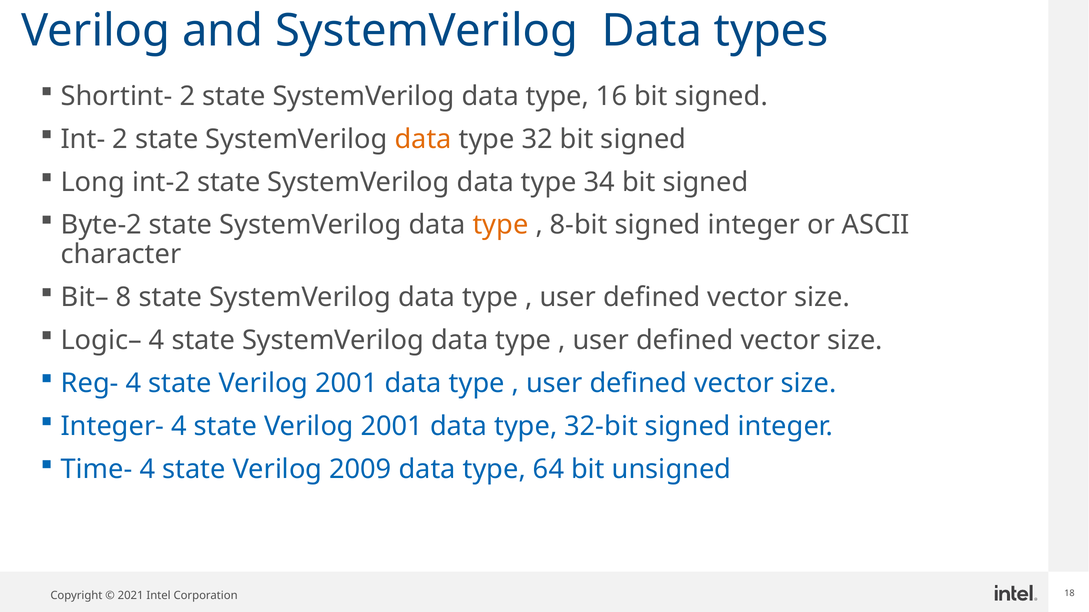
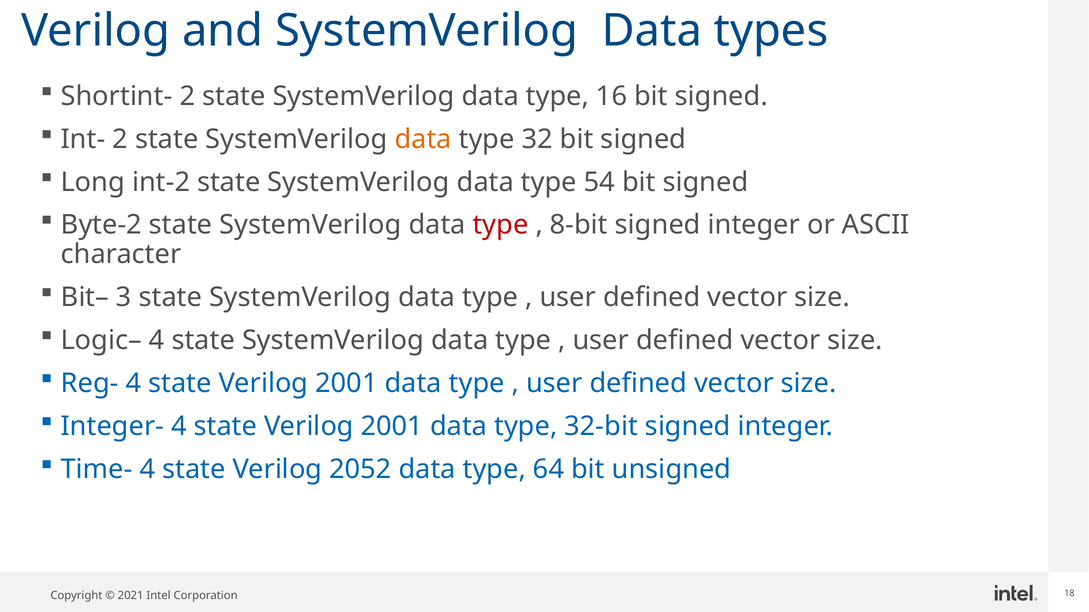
34: 34 -> 54
type at (501, 225) colour: orange -> red
8: 8 -> 3
2009: 2009 -> 2052
